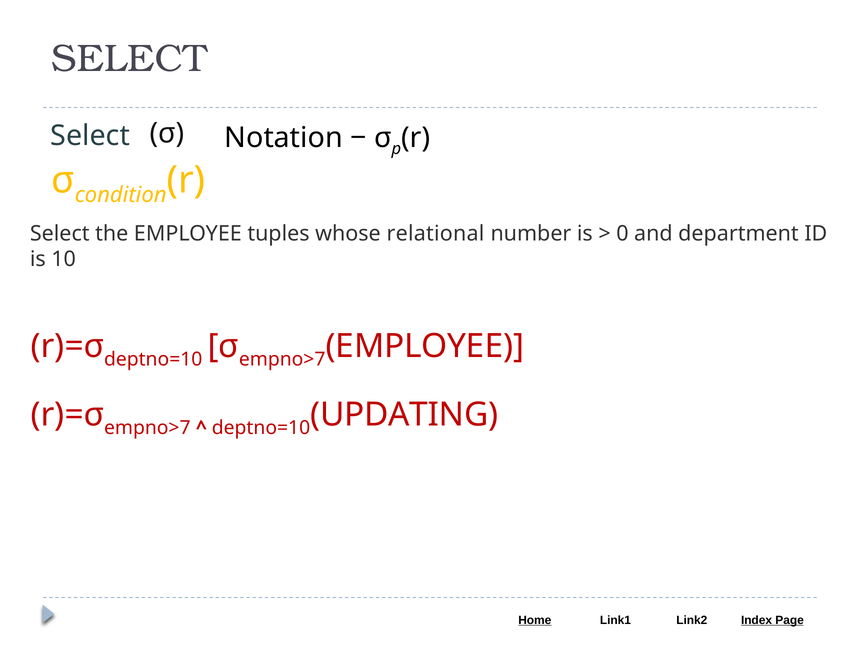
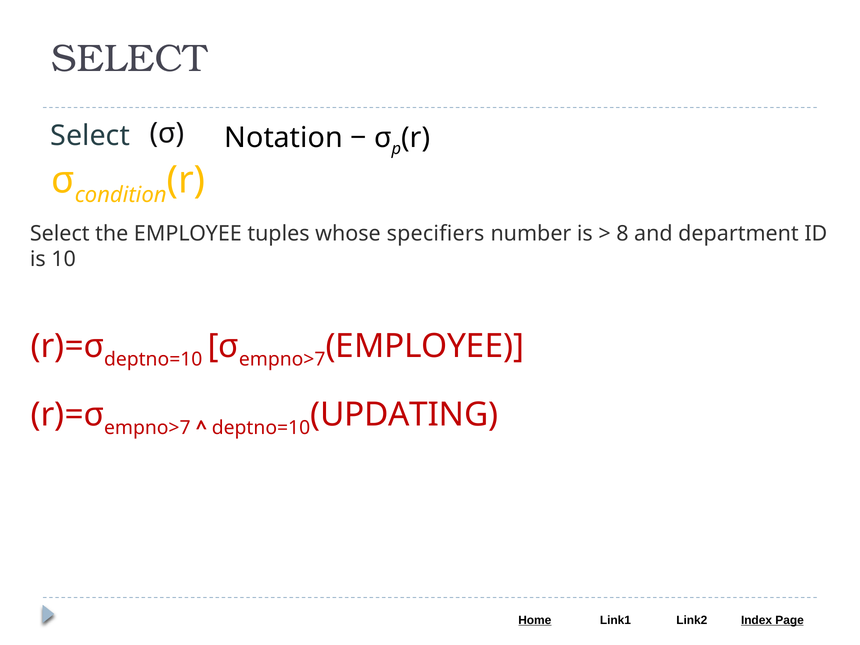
relational: relational -> specifiers
0: 0 -> 8
